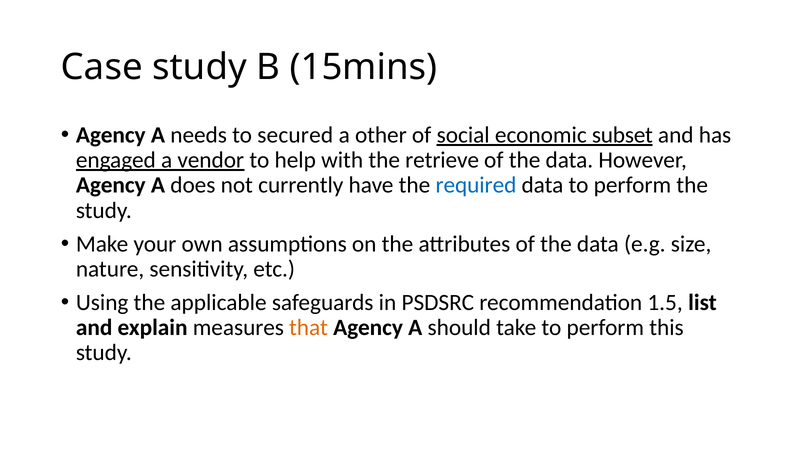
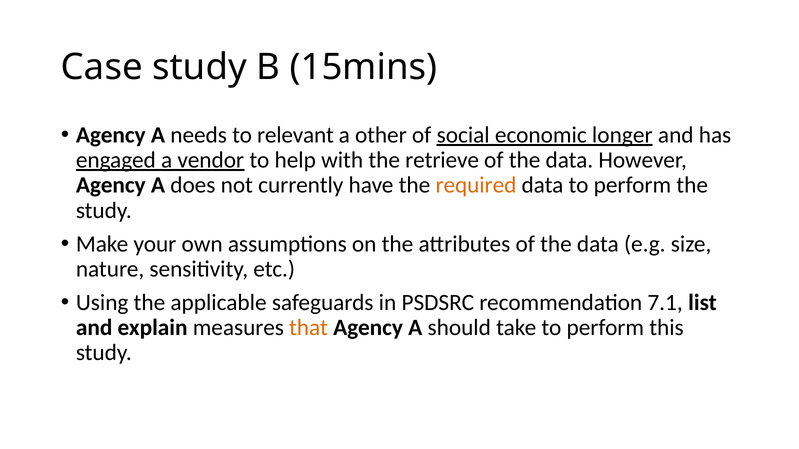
secured: secured -> relevant
subset: subset -> longer
required colour: blue -> orange
1.5: 1.5 -> 7.1
